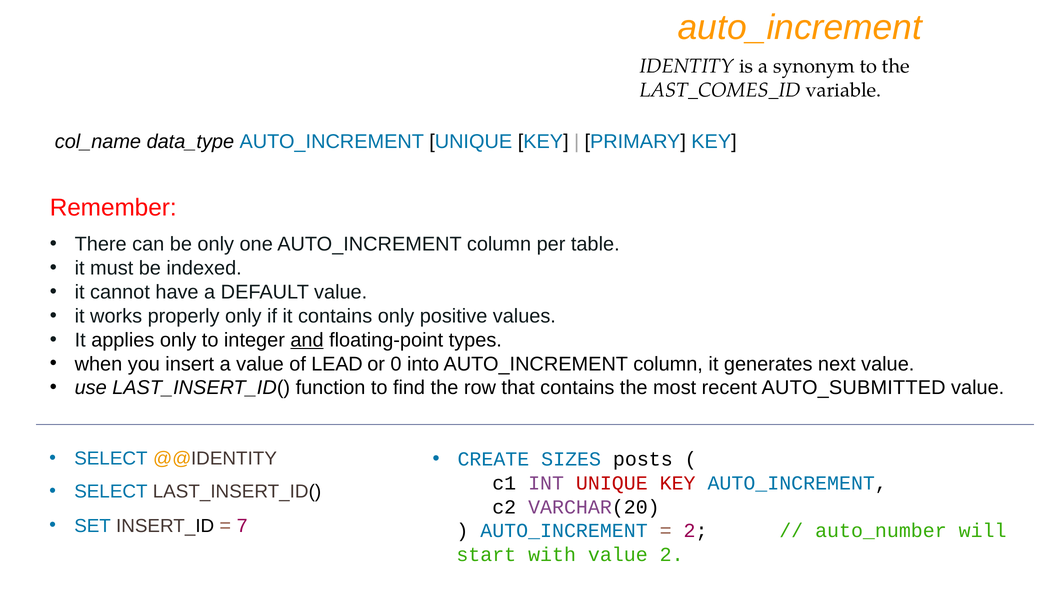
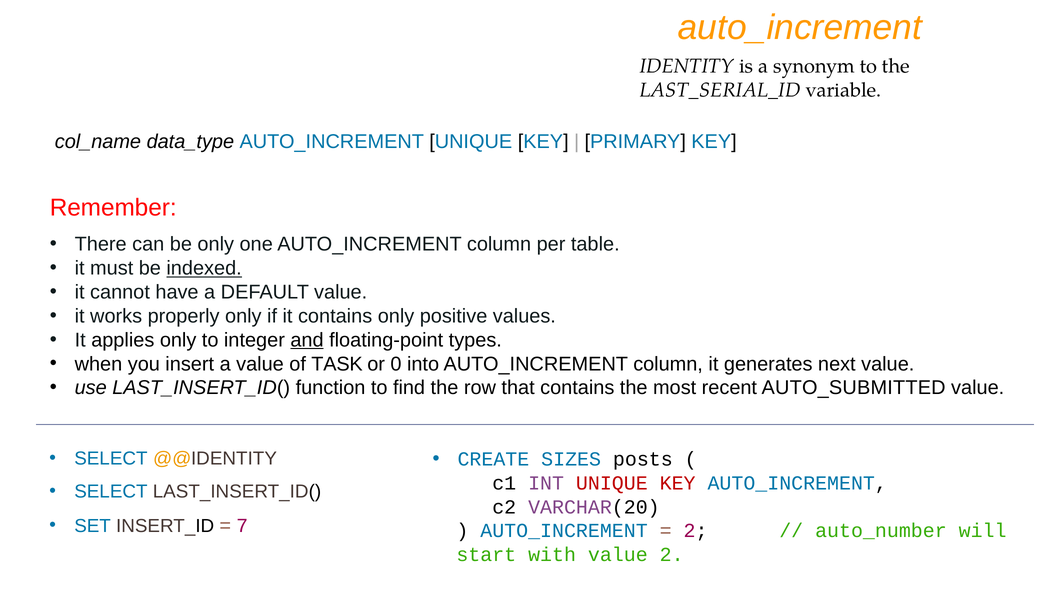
LAST_COMES_ID: LAST_COMES_ID -> LAST_SERIAL_ID
indexed underline: none -> present
LEAD: LEAD -> TASK
